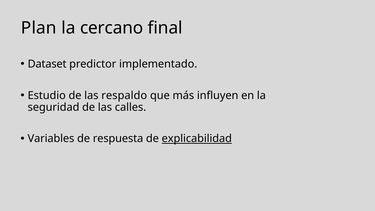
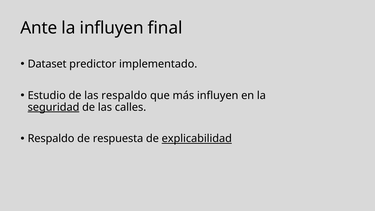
Plan: Plan -> Ante
la cercano: cercano -> influyen
seguridad underline: none -> present
Variables at (51, 139): Variables -> Respaldo
